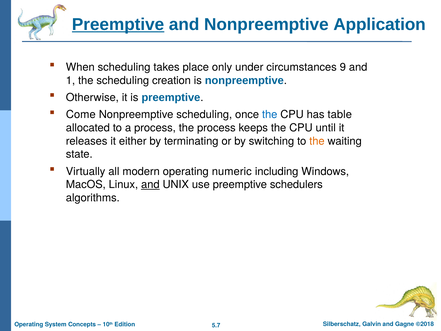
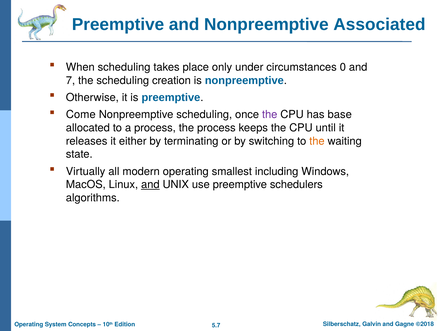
Preemptive at (118, 25) underline: present -> none
Application: Application -> Associated
9: 9 -> 0
1: 1 -> 7
the at (270, 115) colour: blue -> purple
table: table -> base
numeric: numeric -> smallest
